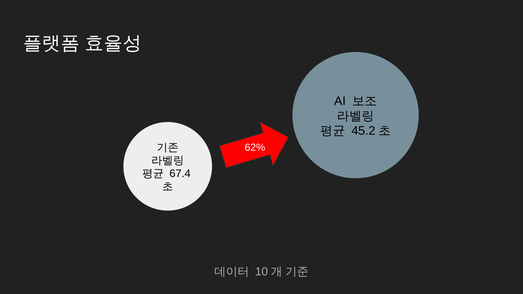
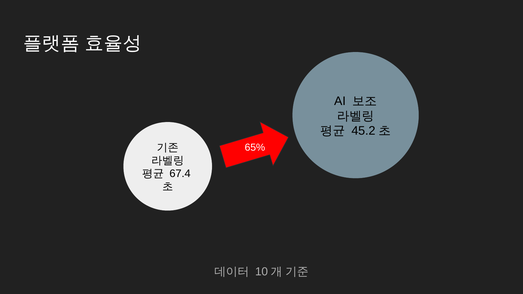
62%: 62% -> 65%
